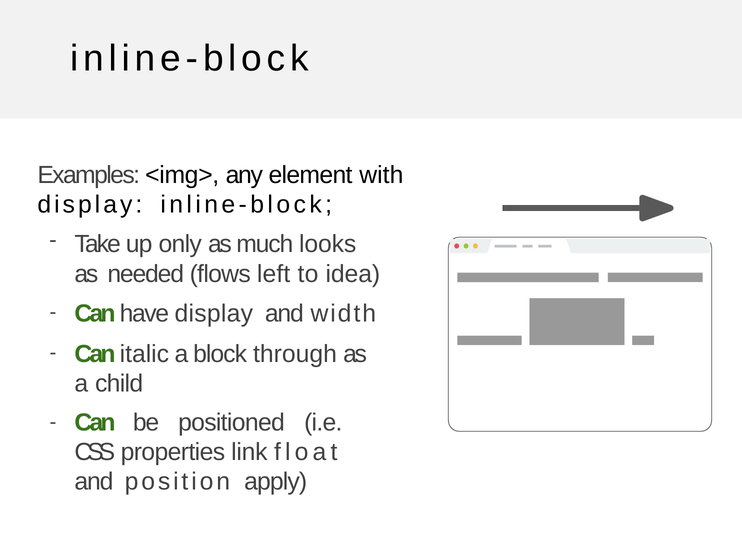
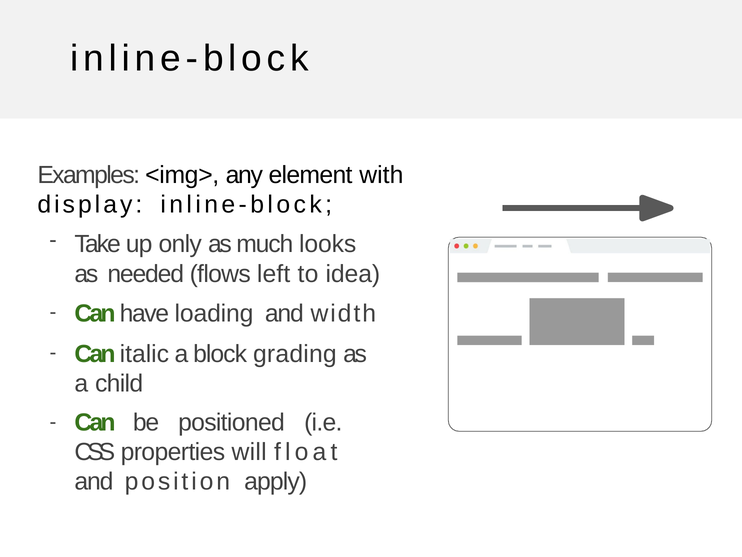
have display: display -> loading
through: through -> grading
link: link -> will
